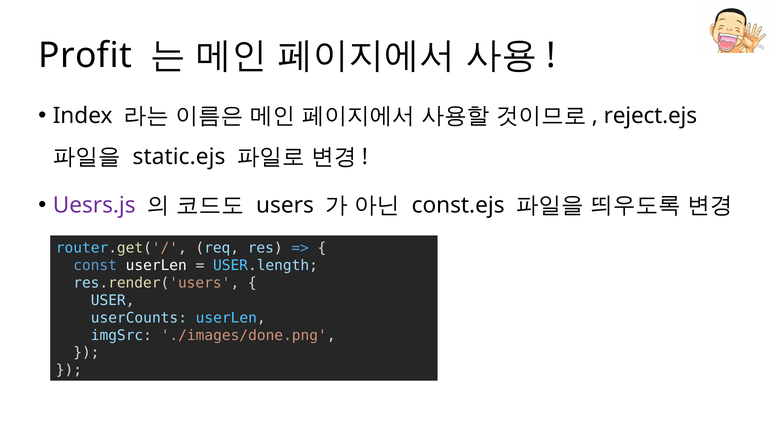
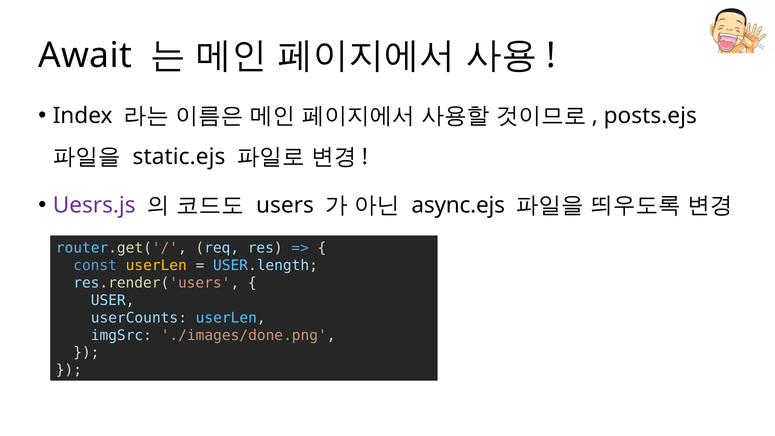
Profit: Profit -> Await
reject.ejs: reject.ejs -> posts.ejs
const.ejs: const.ejs -> async.ejs
userLen at (156, 265) colour: white -> yellow
